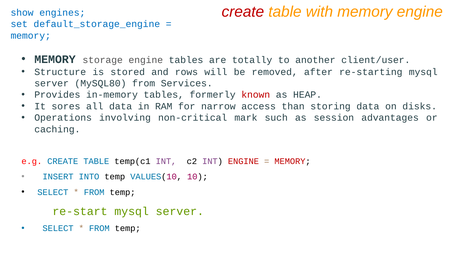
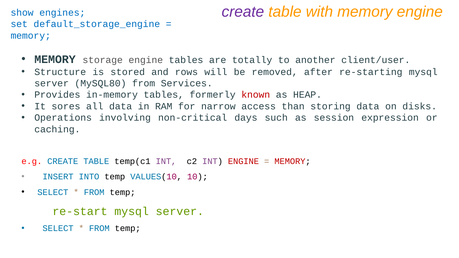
create at (243, 12) colour: red -> purple
mark: mark -> days
advantages: advantages -> expression
